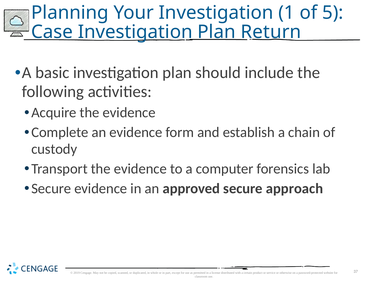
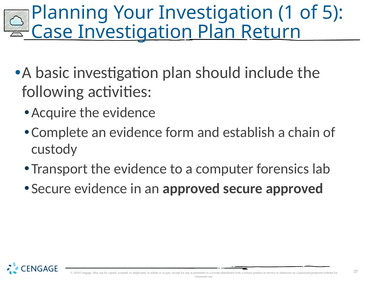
secure approach: approach -> approved
